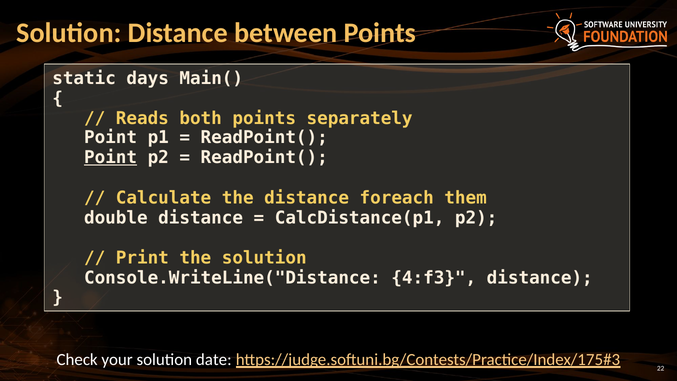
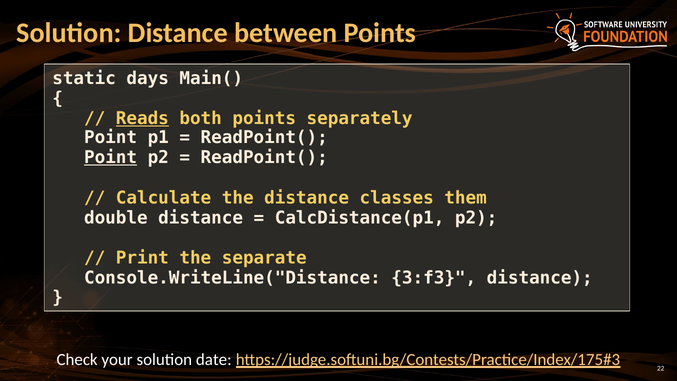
Reads underline: none -> present
foreach: foreach -> classes
the solution: solution -> separate
4:f3: 4:f3 -> 3:f3
